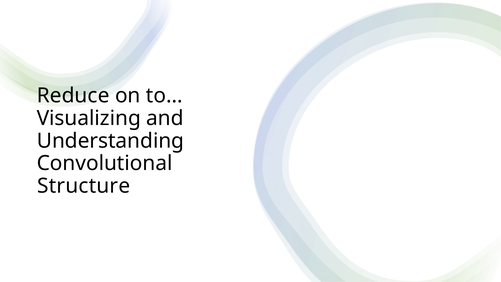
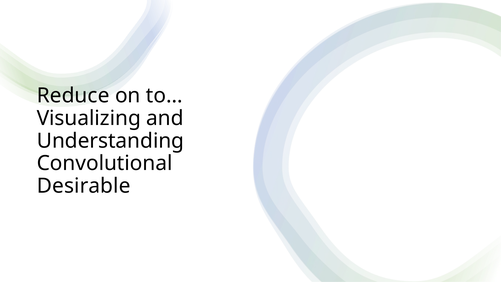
Structure: Structure -> Desirable
